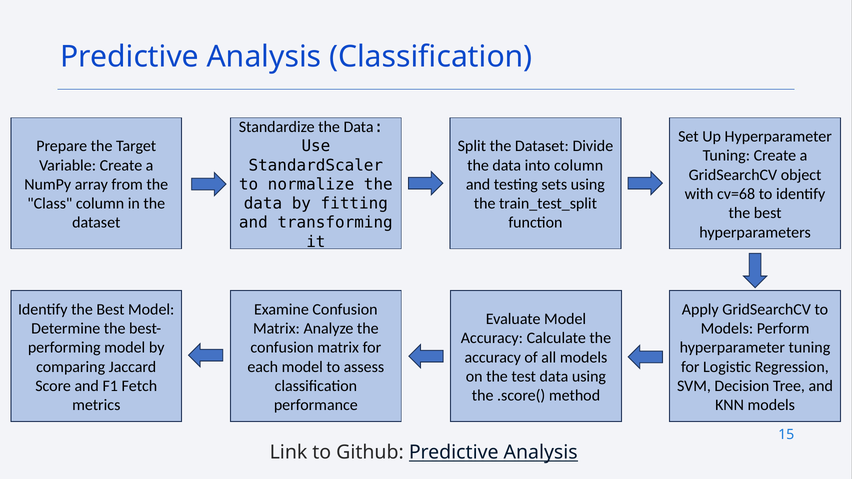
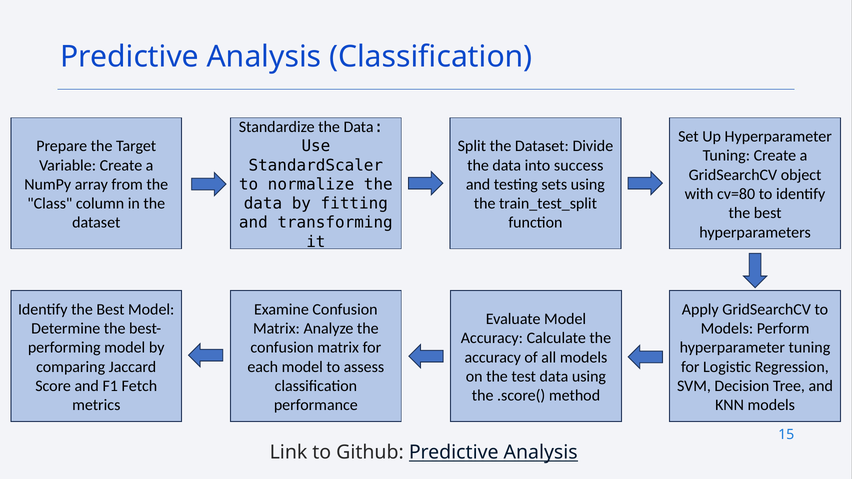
into column: column -> success
cv=68: cv=68 -> cv=80
